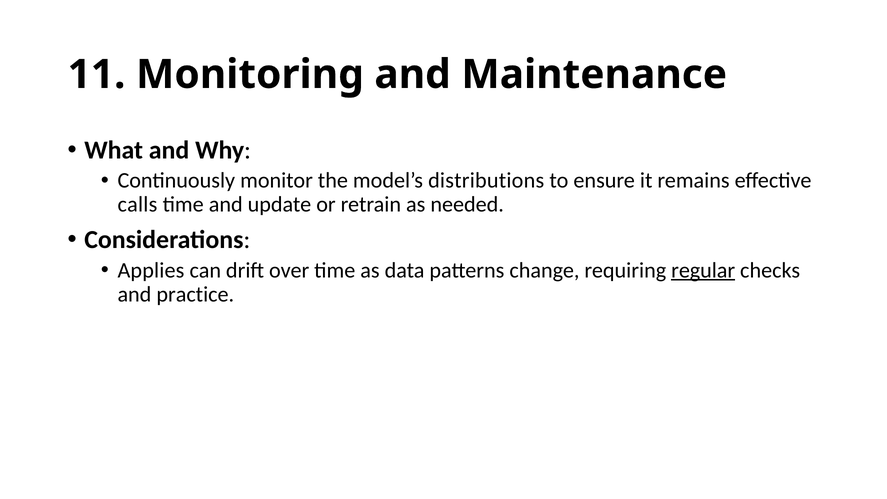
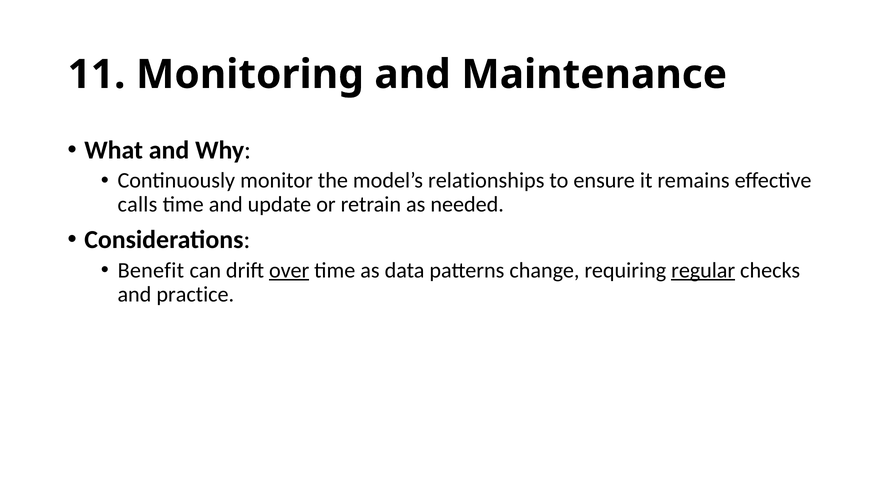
distributions: distributions -> relationships
Applies: Applies -> Benefit
over underline: none -> present
